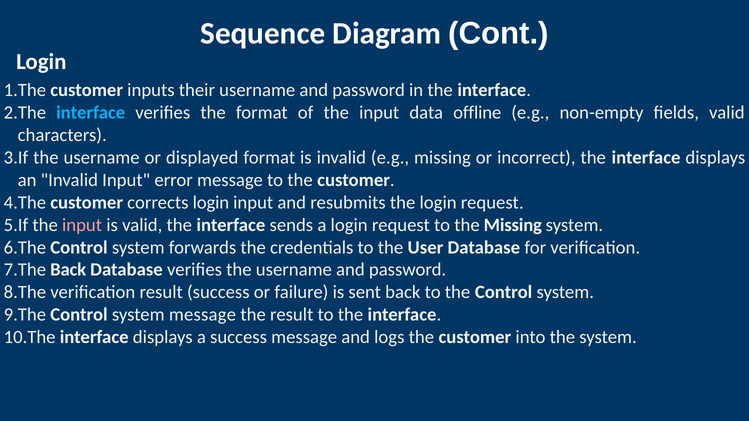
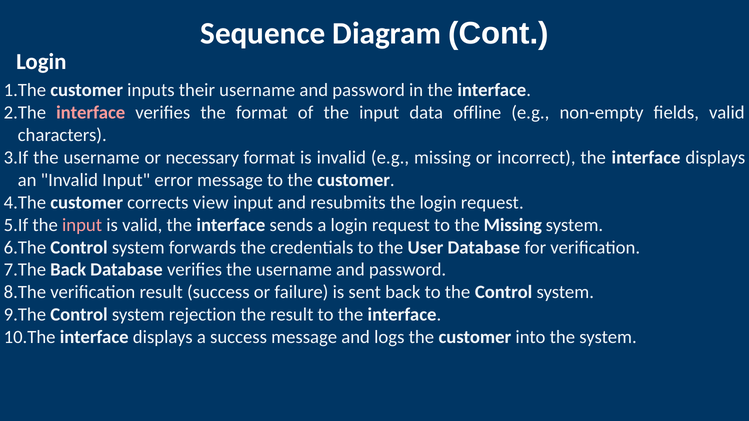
interface at (91, 113) colour: light blue -> pink
displayed: displayed -> necessary
corrects login: login -> view
system message: message -> rejection
